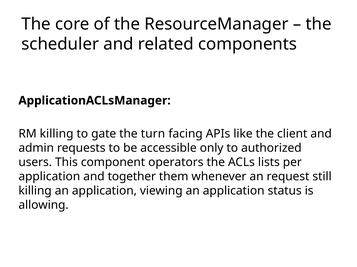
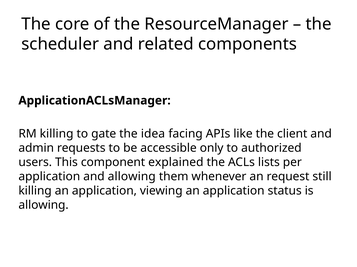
turn: turn -> idea
operators: operators -> explained
and together: together -> allowing
